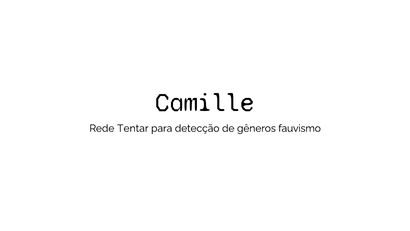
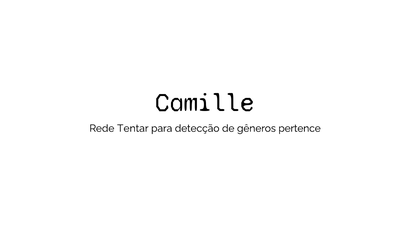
fauvismo: fauvismo -> pertence
